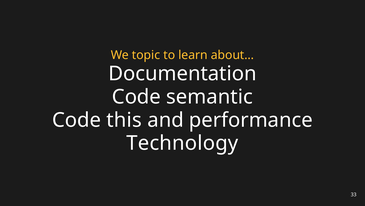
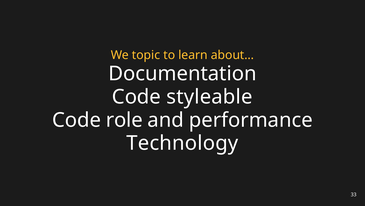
semantic: semantic -> styleable
this: this -> role
